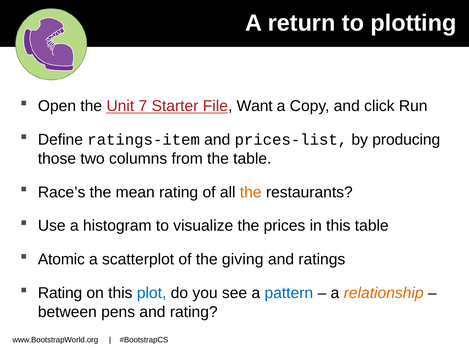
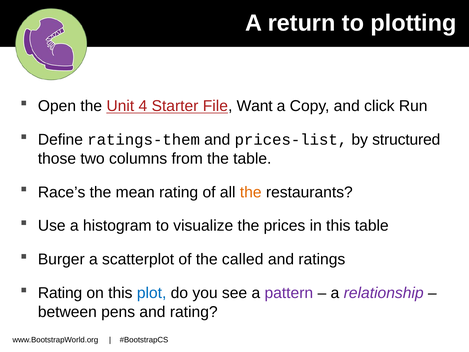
7: 7 -> 4
ratings-item: ratings-item -> ratings-them
producing: producing -> structured
Atomic: Atomic -> Burger
giving: giving -> called
pattern colour: blue -> purple
relationship colour: orange -> purple
